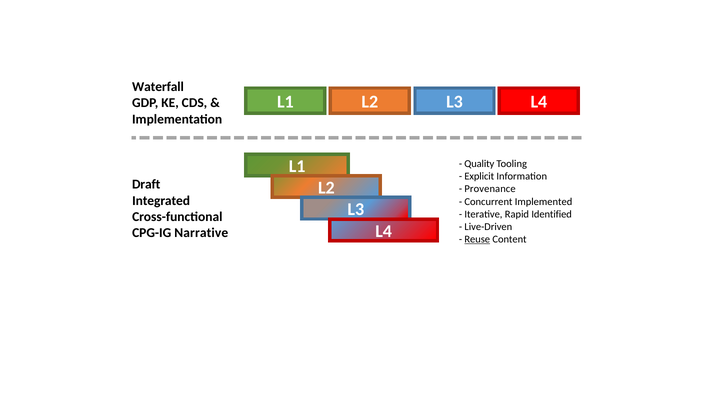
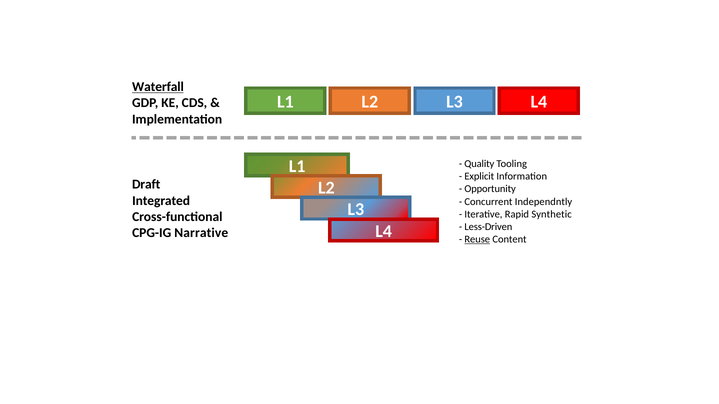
Waterfall underline: none -> present
Provenance: Provenance -> Opportunity
Implemented: Implemented -> Independntly
Identified: Identified -> Synthetic
Live-Driven: Live-Driven -> Less-Driven
